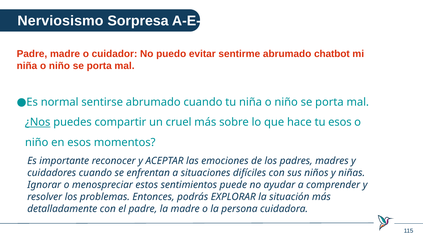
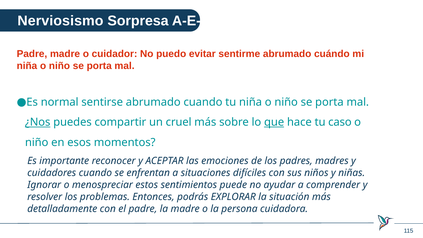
chatbot: chatbot -> cuándo
que underline: none -> present
tu esos: esos -> caso
